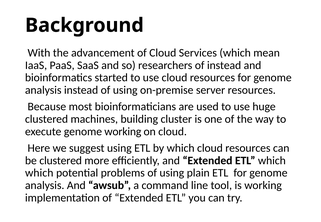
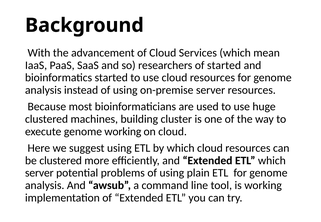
of instead: instead -> started
which at (39, 173): which -> server
